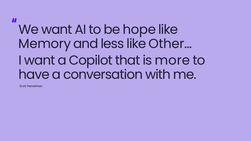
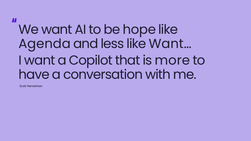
Memory: Memory -> Agenda
Other…: Other… -> Want…
